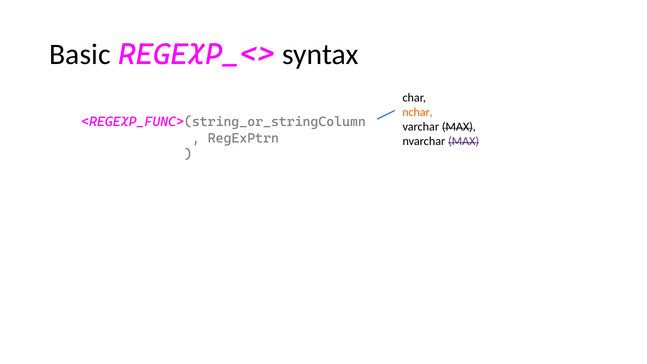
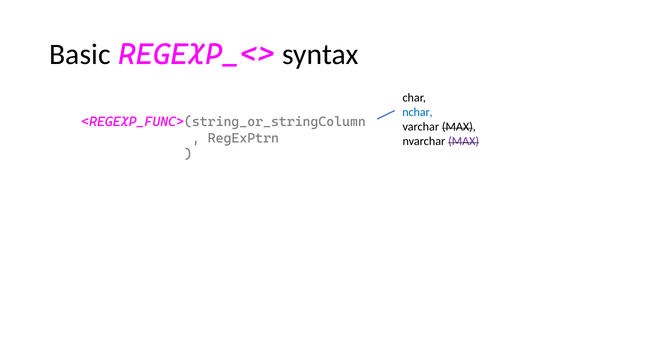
nchar colour: orange -> blue
